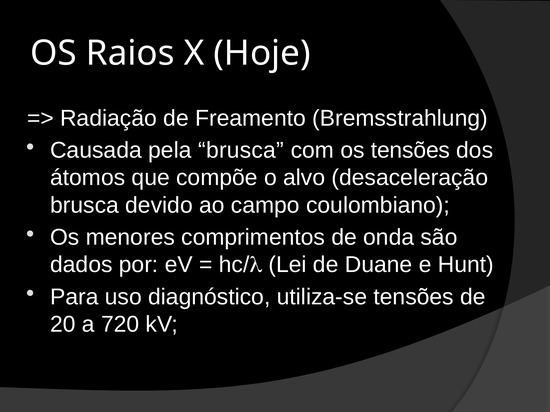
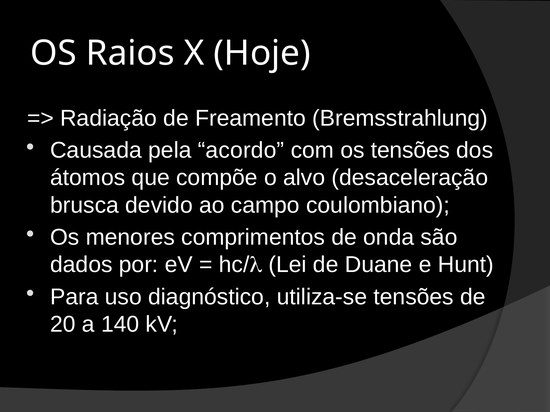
pela brusca: brusca -> acordo
720: 720 -> 140
